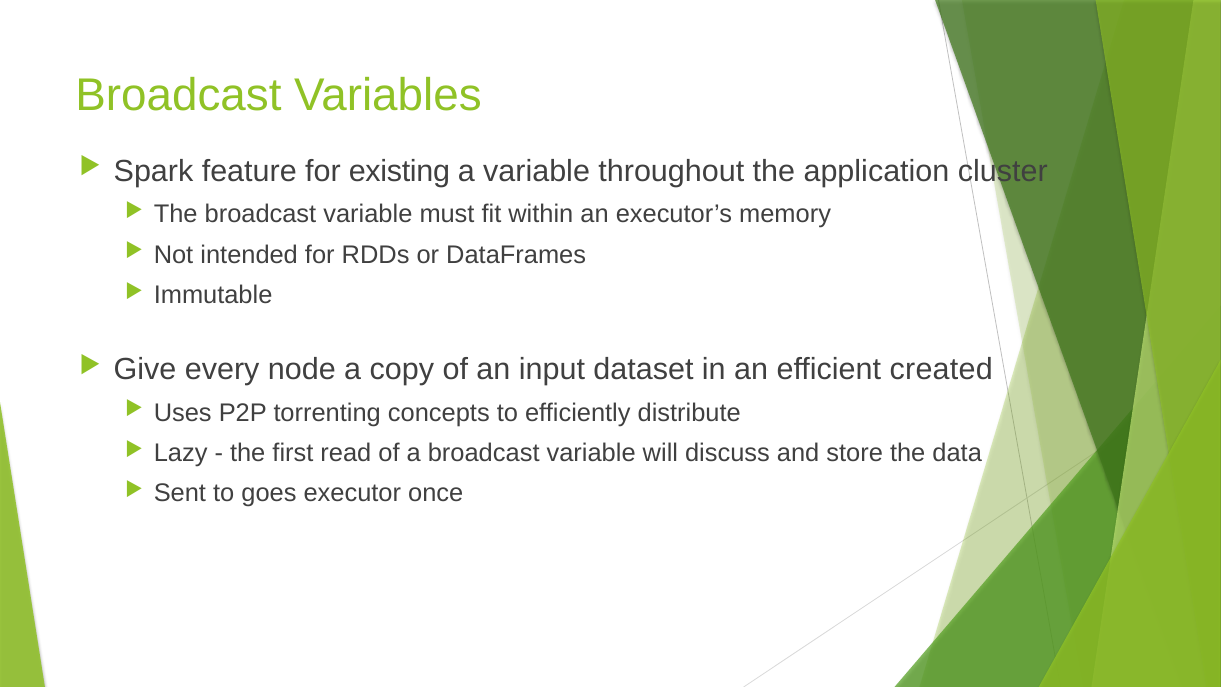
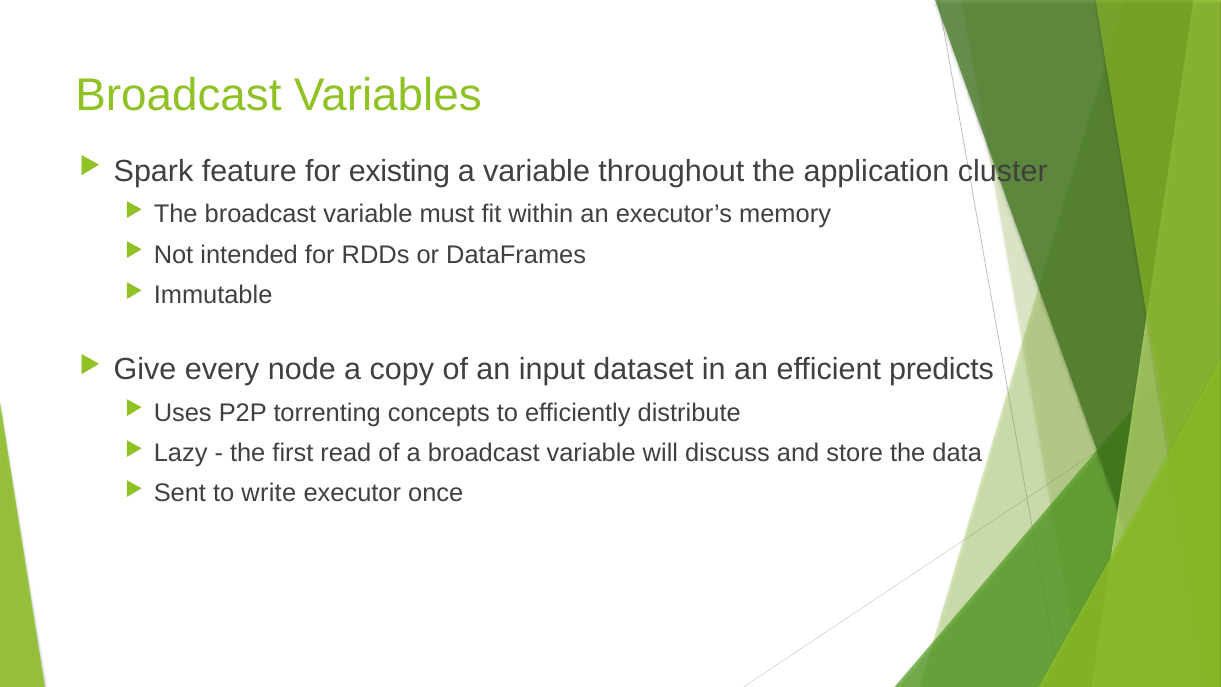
created: created -> predicts
goes: goes -> write
